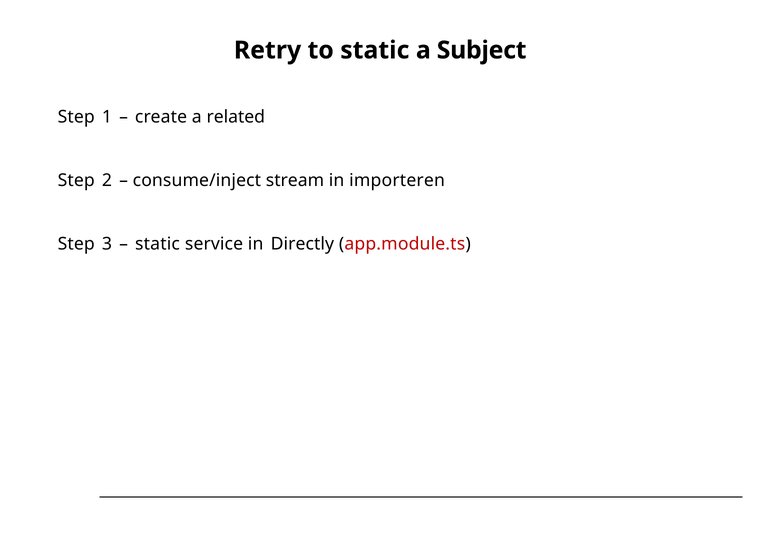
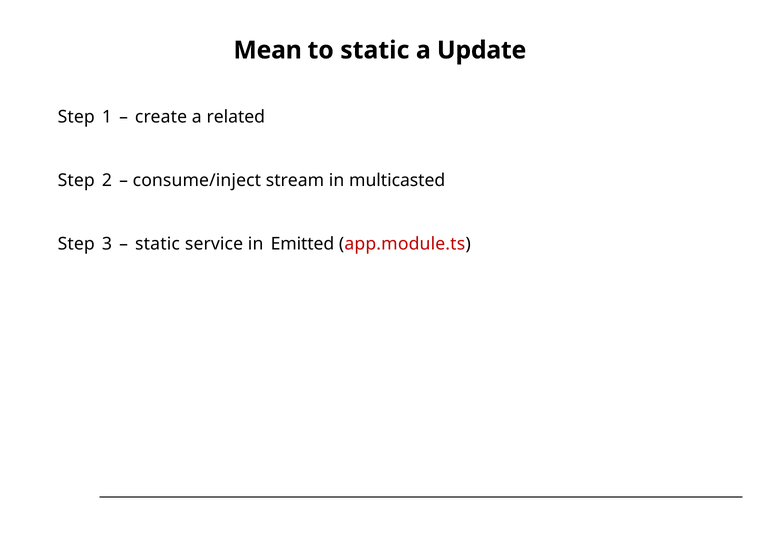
Retry: Retry -> Mean
Subject: Subject -> Update
importeren: importeren -> multicasted
Directly: Directly -> Emitted
